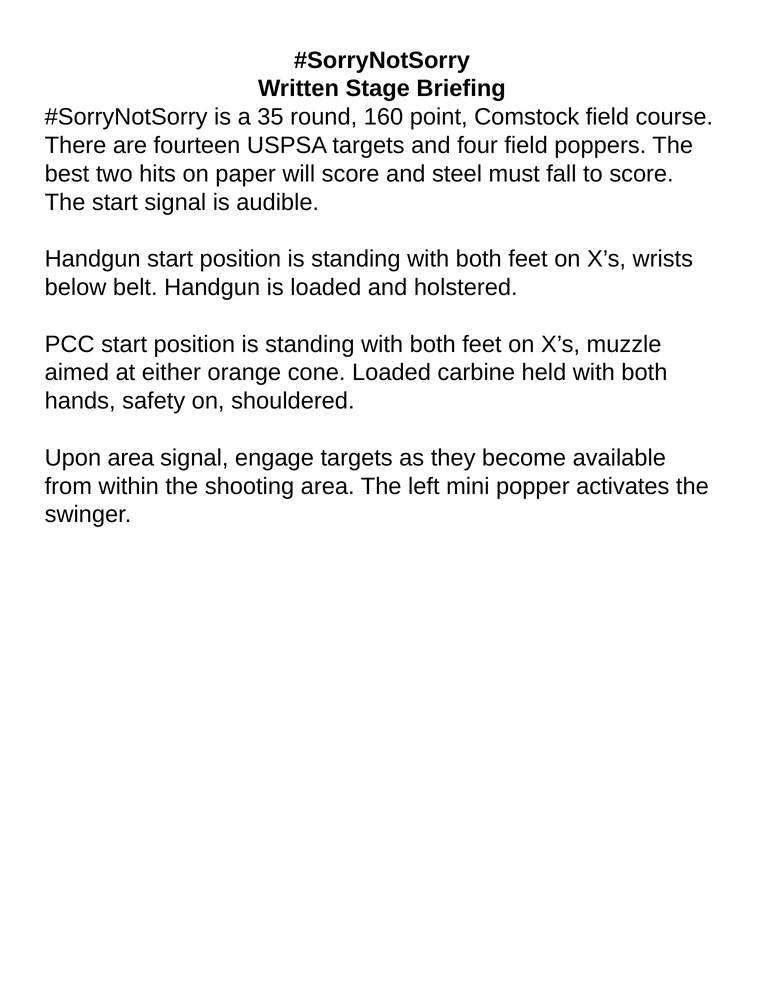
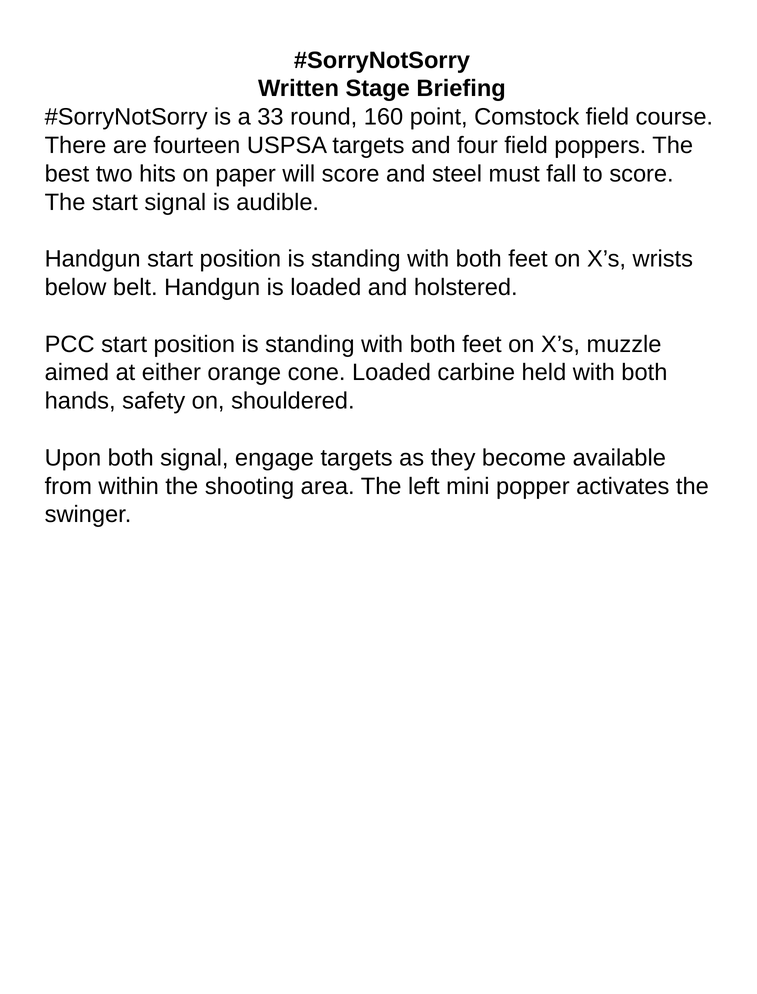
35: 35 -> 33
Upon area: area -> both
